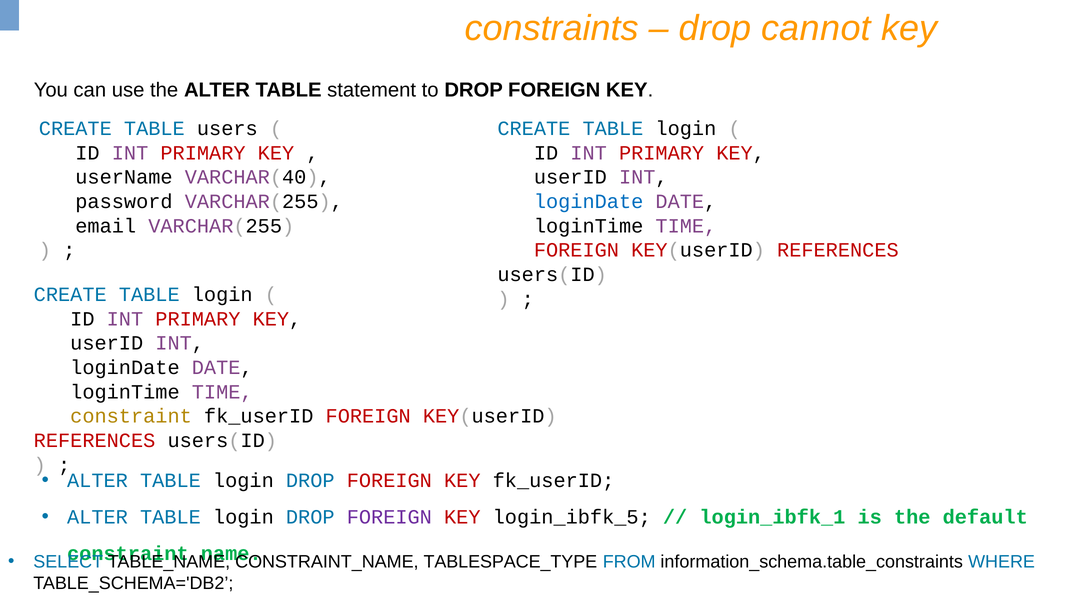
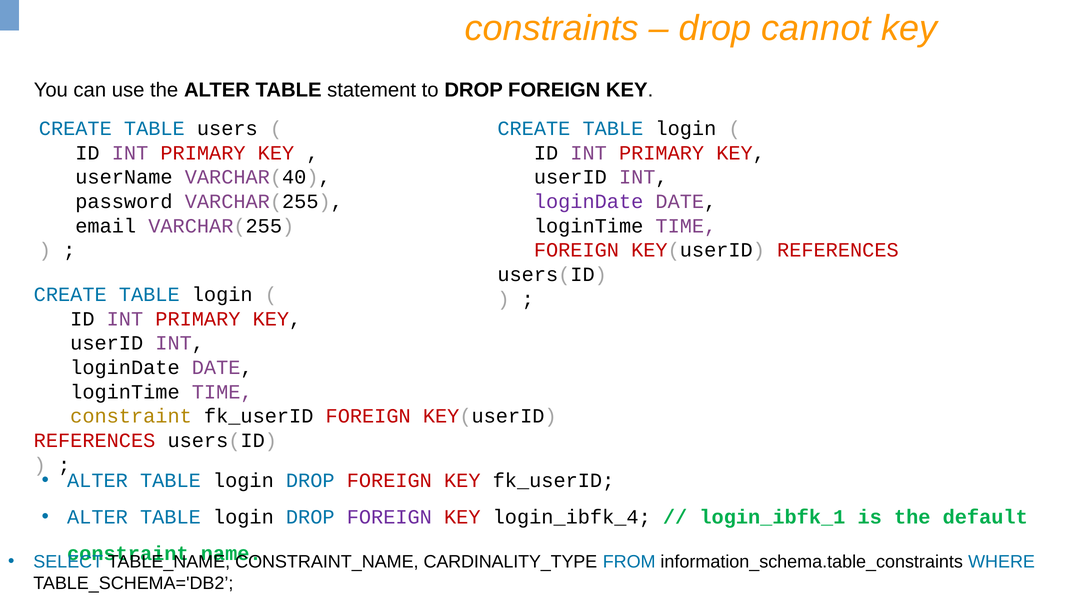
loginDate at (589, 202) colour: blue -> purple
login_ibfk_5: login_ibfk_5 -> login_ibfk_4
TABLESPACE_TYPE: TABLESPACE_TYPE -> CARDINALITY_TYPE
